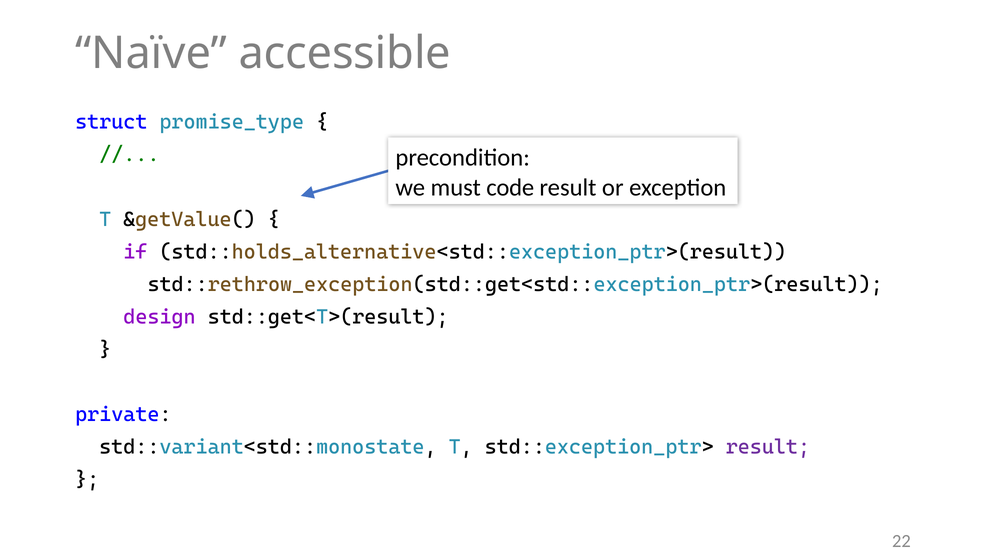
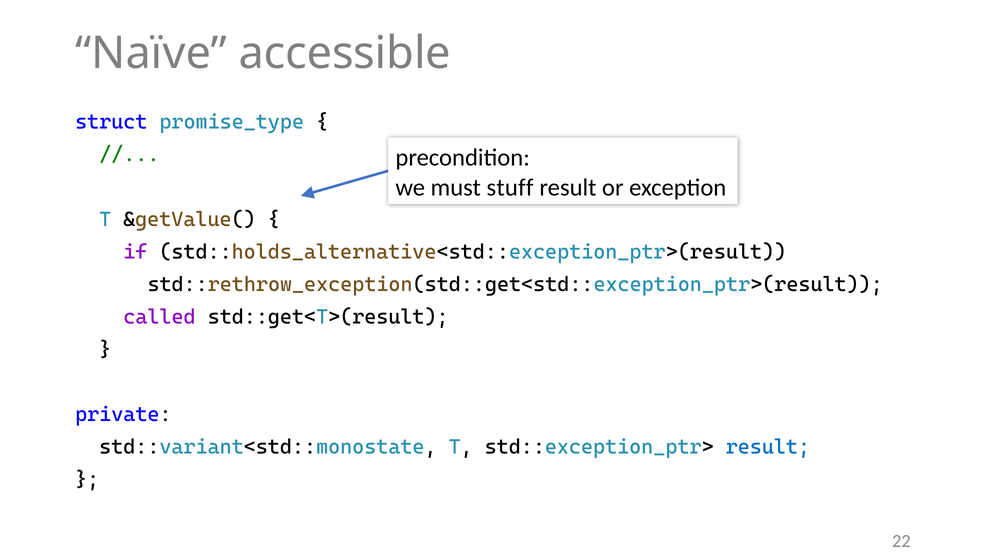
code: code -> stuff
design: design -> called
result at (768, 447) colour: purple -> blue
